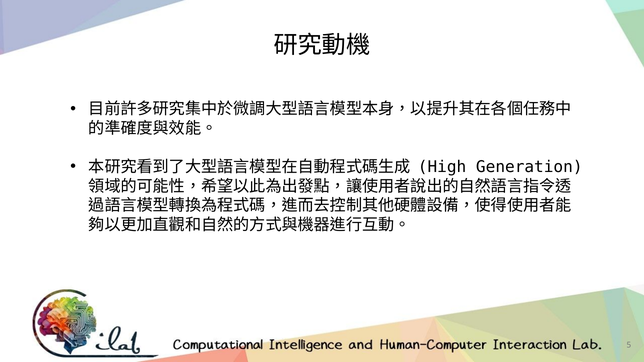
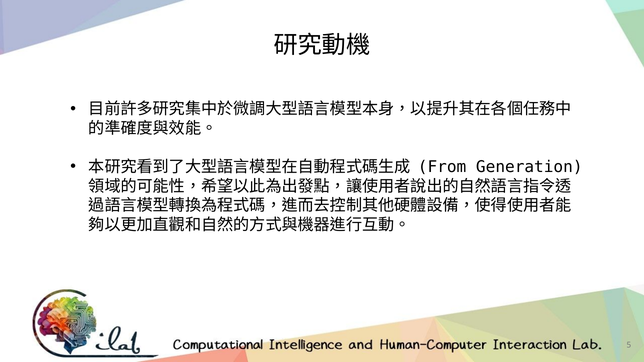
High: High -> From
